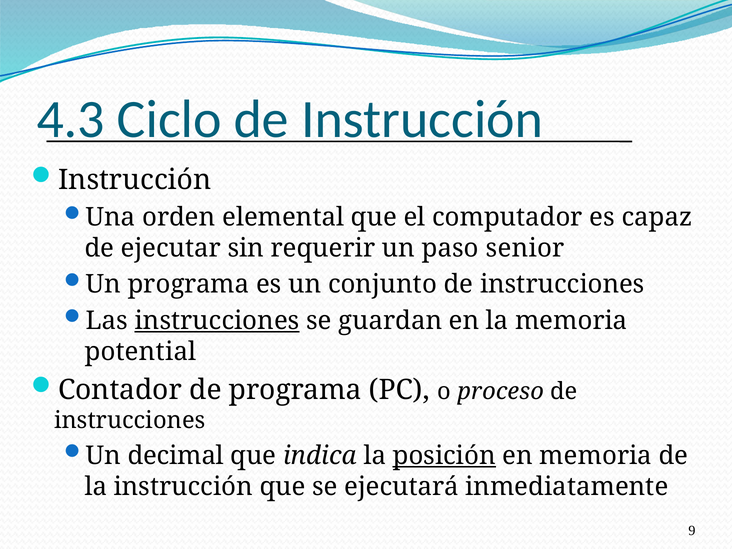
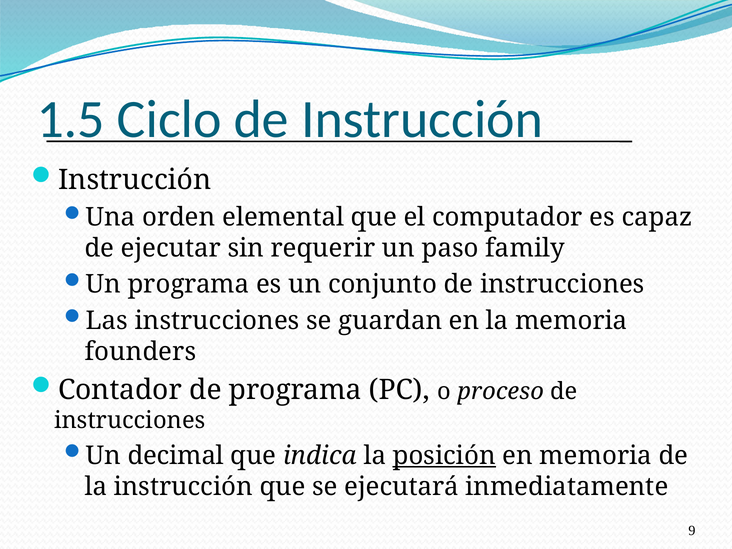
4.3: 4.3 -> 1.5
senior: senior -> family
instrucciones at (217, 321) underline: present -> none
potential: potential -> founders
